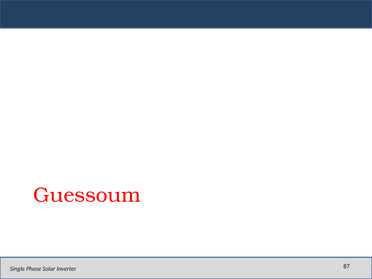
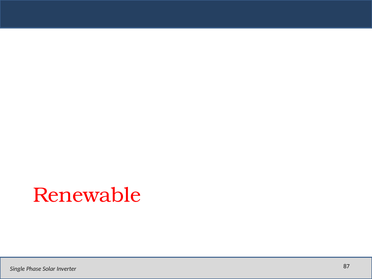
Guessoum: Guessoum -> Renewable
